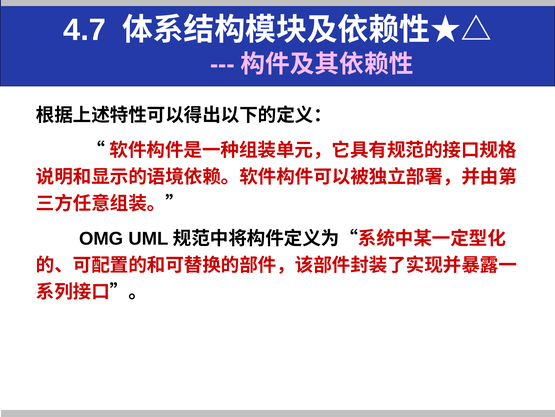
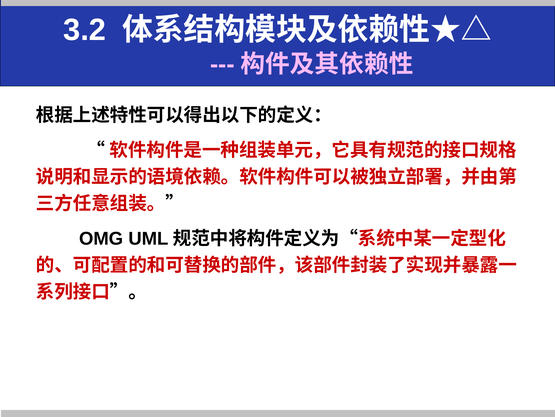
4.7: 4.7 -> 3.2
